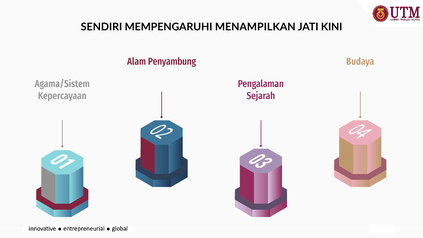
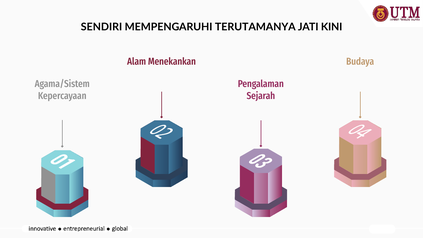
MENAMPILKAN: MENAMPILKAN -> TERUTAMANYA
Penyambung: Penyambung -> Menekankan
